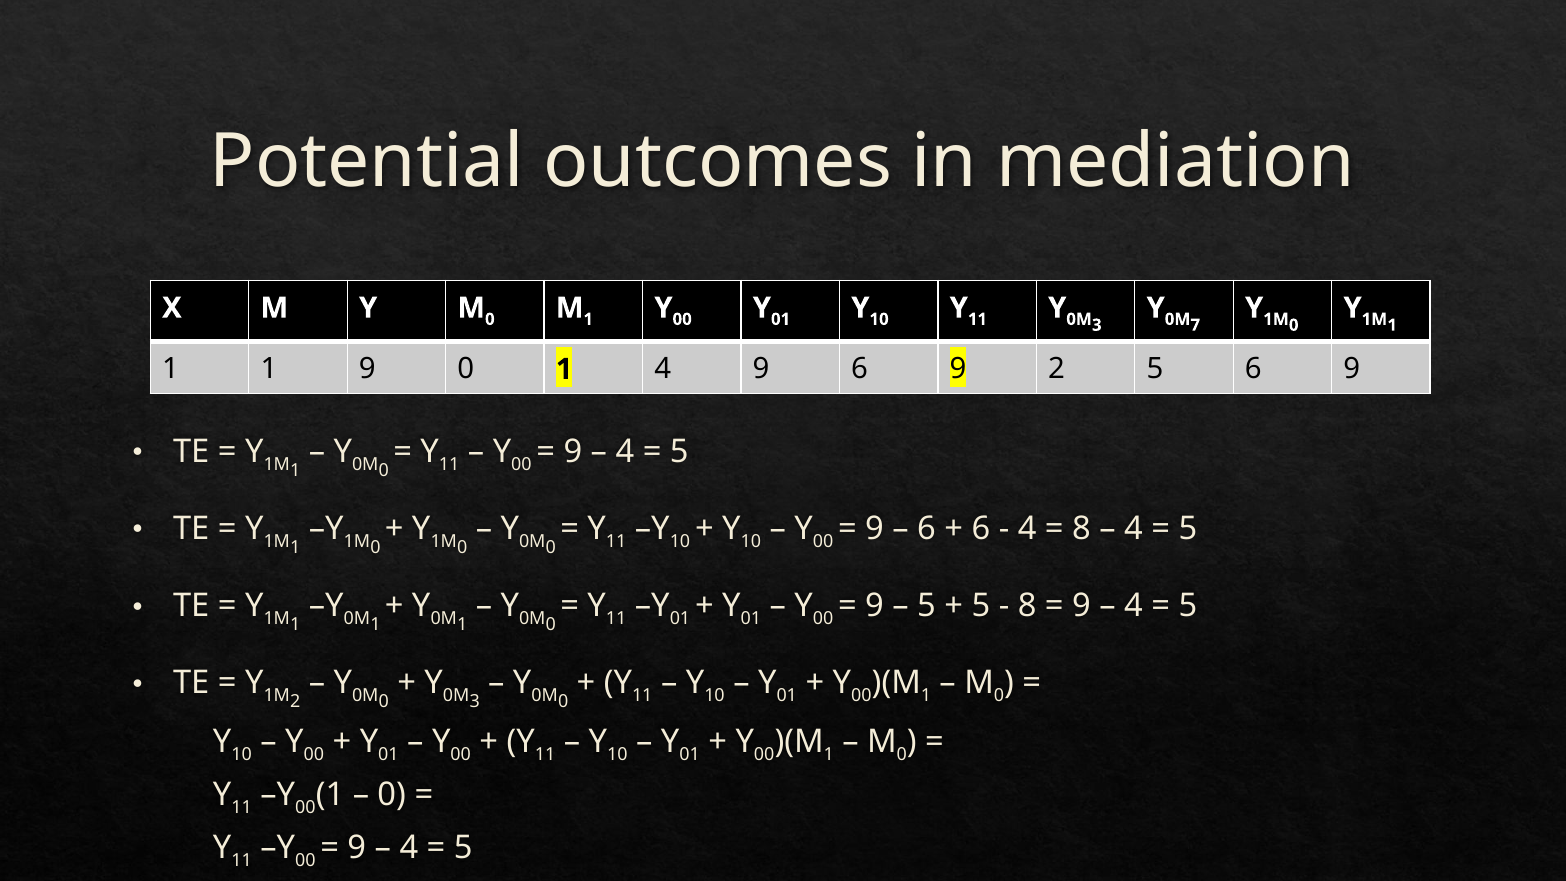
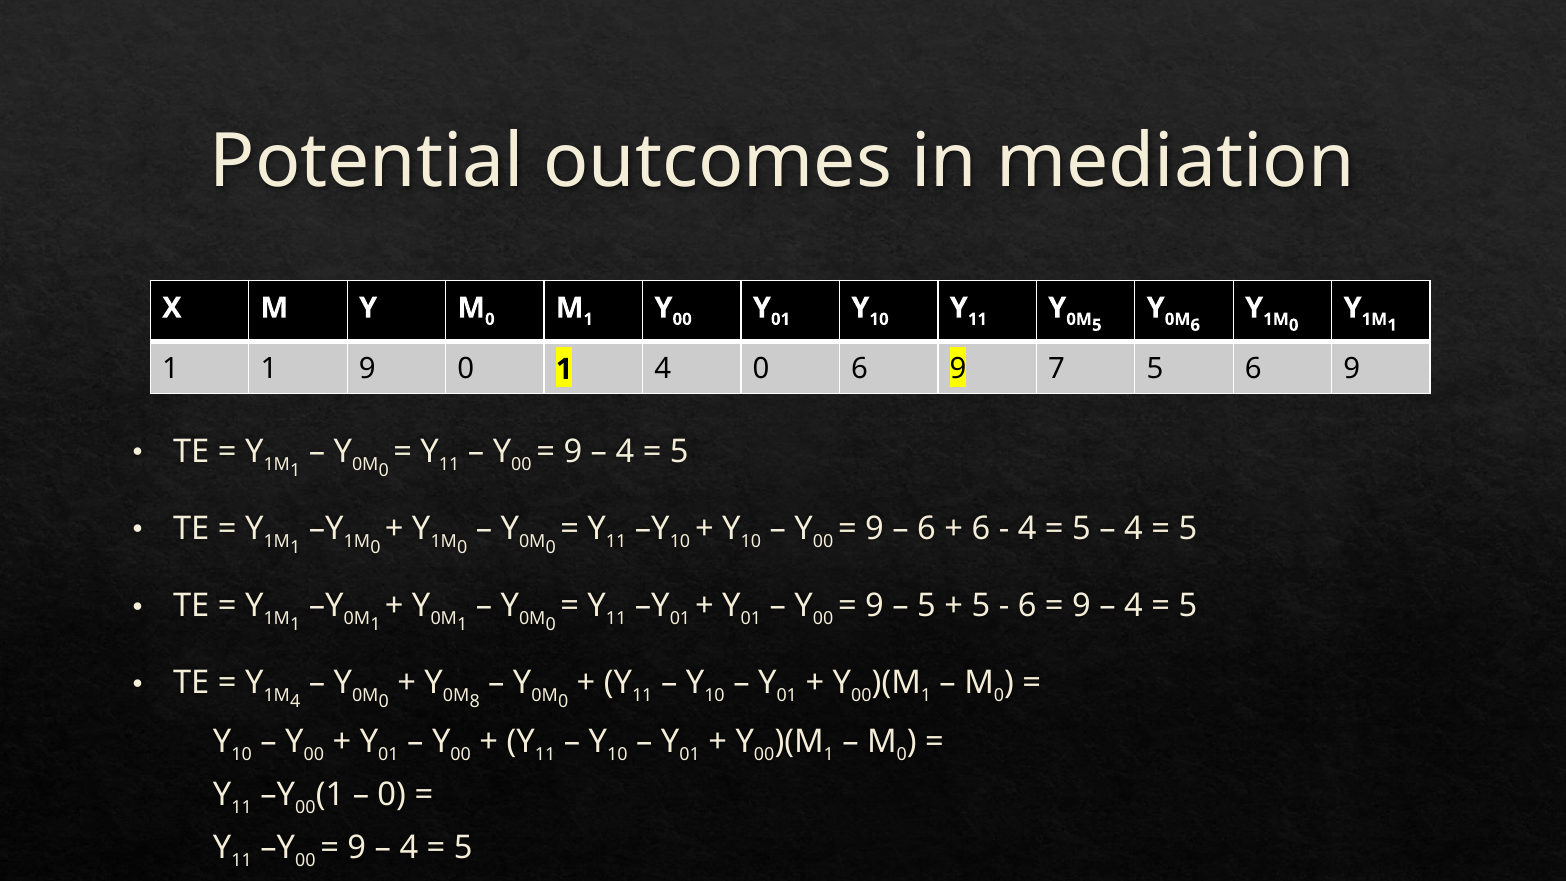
3 at (1097, 325): 3 -> 5
7 at (1195, 325): 7 -> 6
4 9: 9 -> 0
9 2: 2 -> 7
8 at (1081, 529): 8 -> 5
8 at (1027, 606): 8 -> 6
2 at (295, 702): 2 -> 4
3 at (475, 702): 3 -> 8
